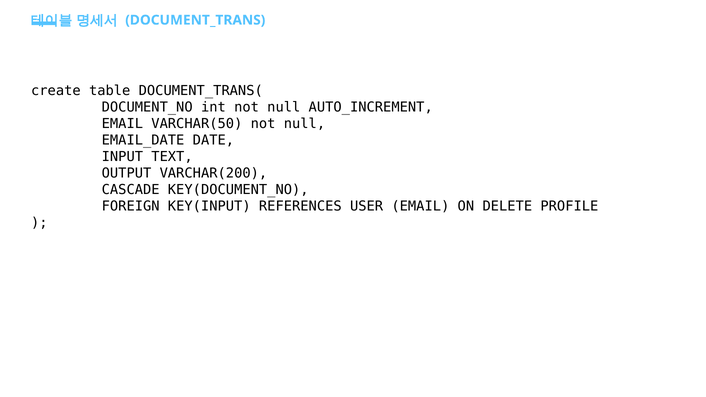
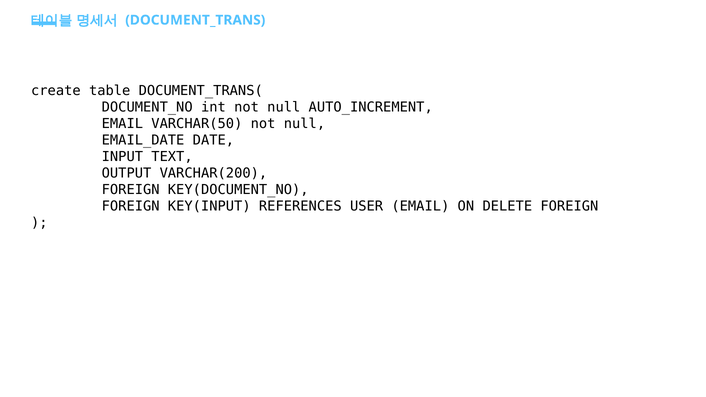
CASCADE at (131, 190): CASCADE -> FOREIGN
DELETE PROFILE: PROFILE -> FOREIGN
